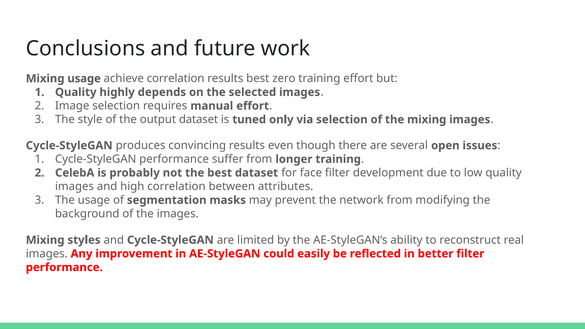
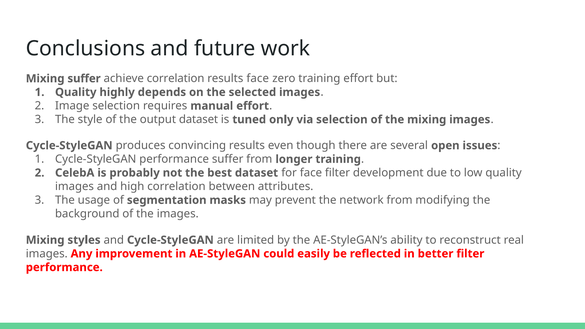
Mixing usage: usage -> suffer
results best: best -> face
